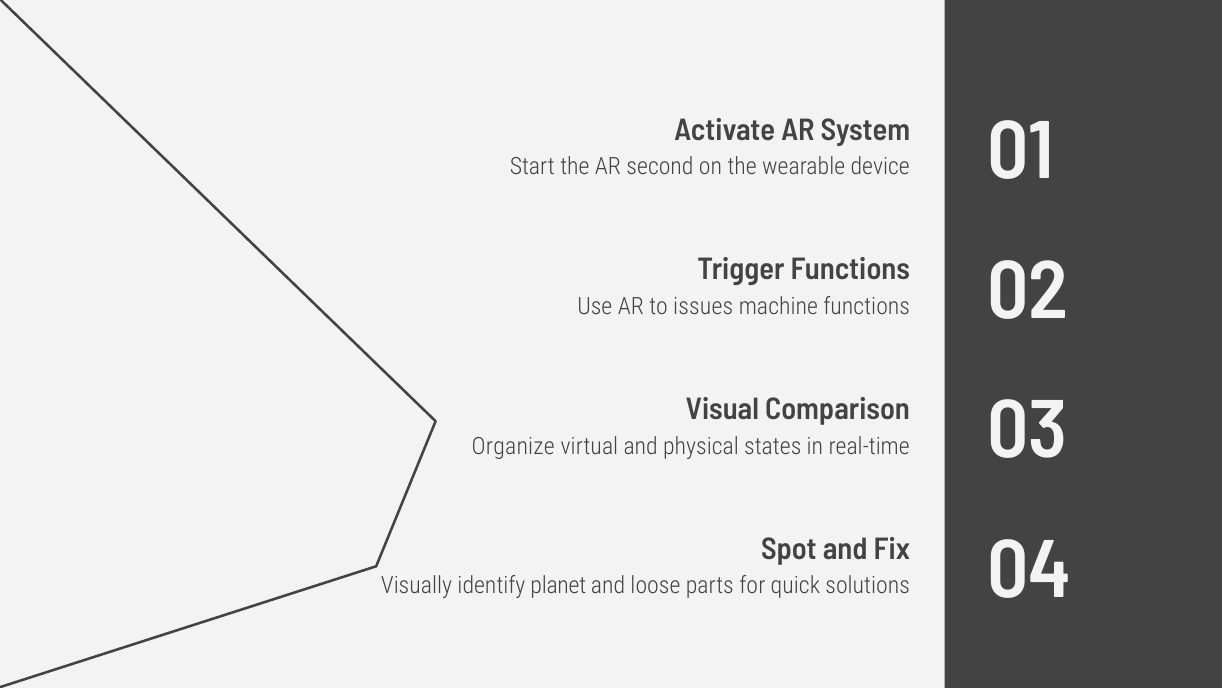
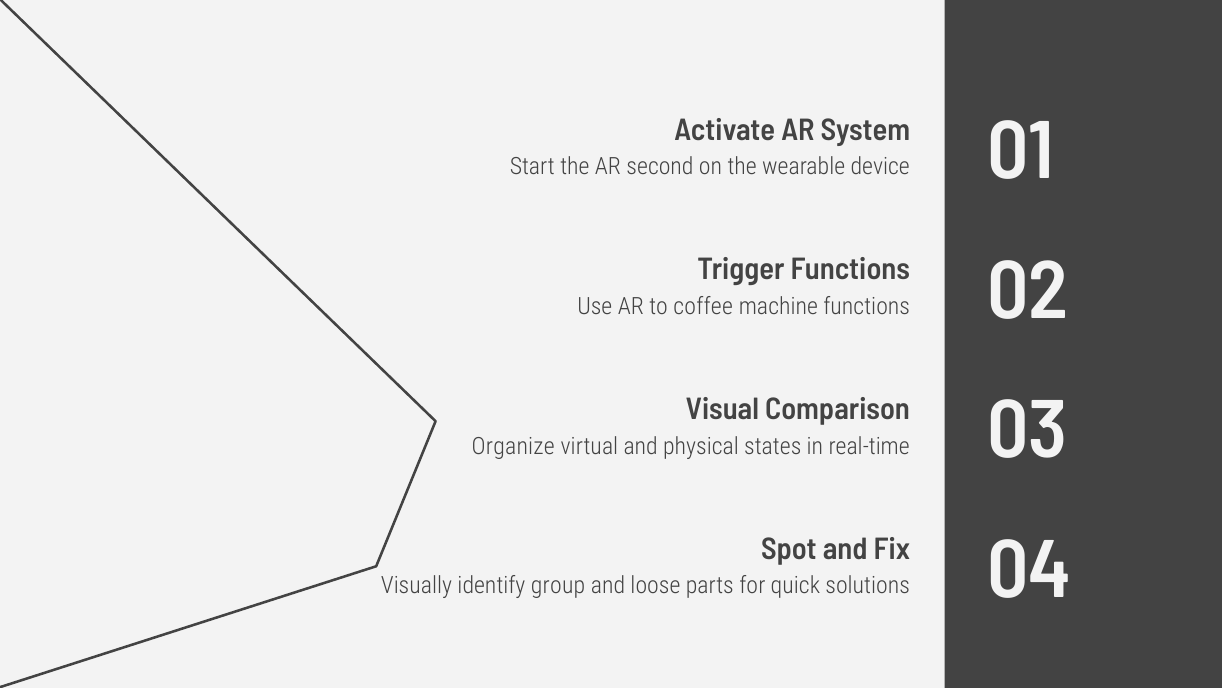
issues: issues -> coffee
planet: planet -> group
